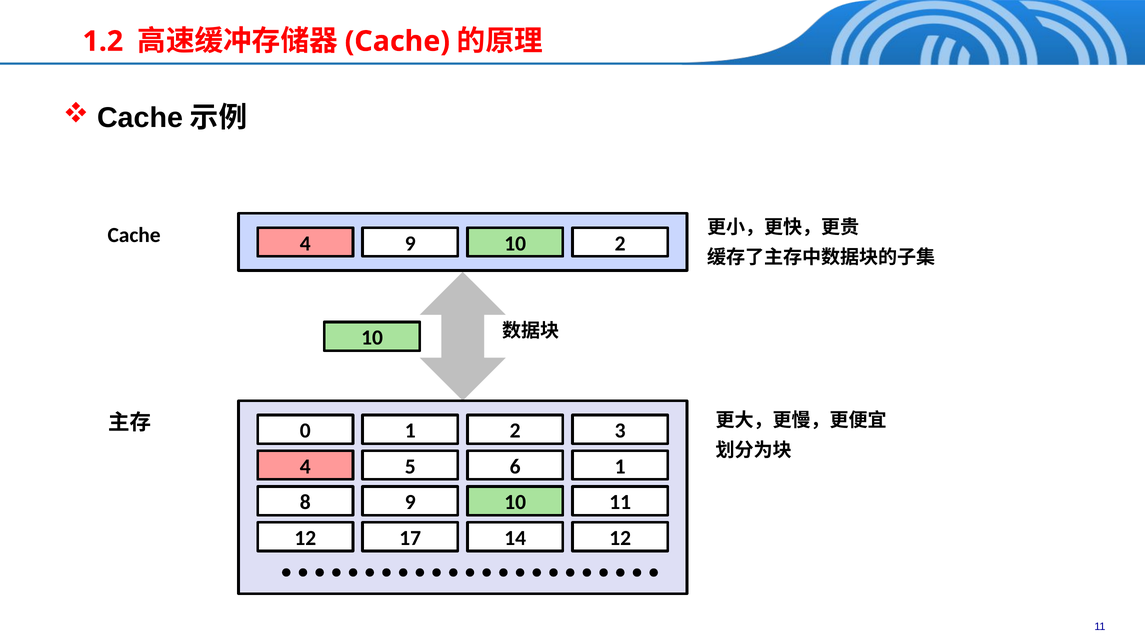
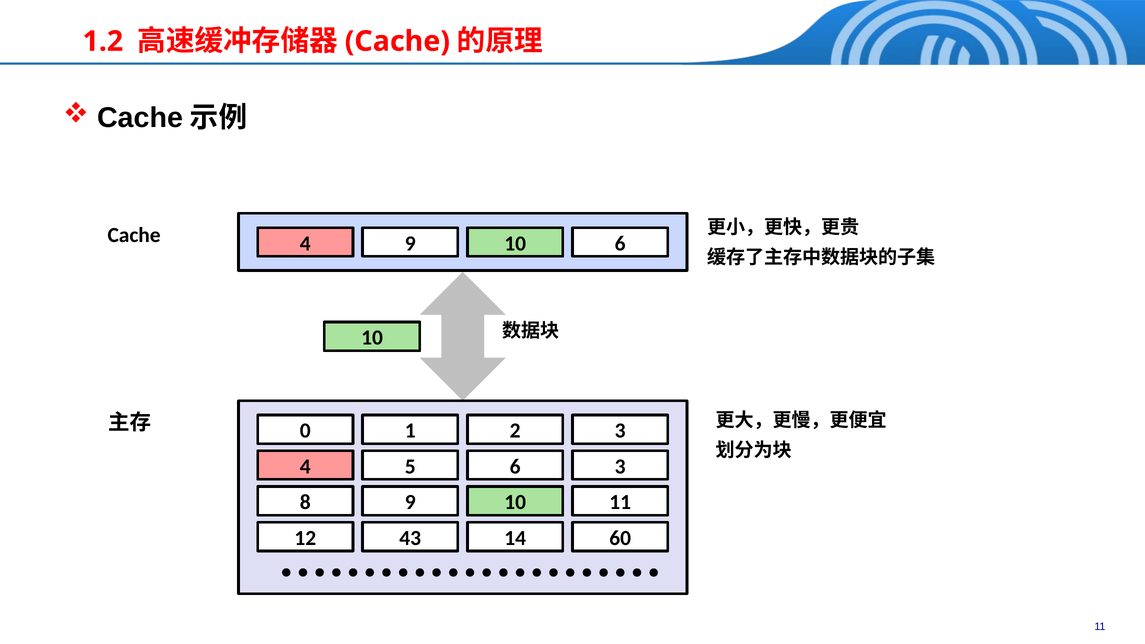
2 at (620, 244): 2 -> 6
6 1: 1 -> 3
17: 17 -> 43
14 12: 12 -> 60
